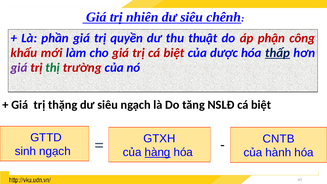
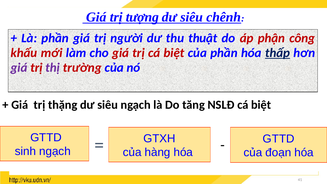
nhiên: nhiên -> tượng
quyền: quyền -> người
của dược: dược -> phần
thị colour: green -> purple
CNTB at (279, 139): CNTB -> GTTD
hàng underline: present -> none
hành: hành -> đoạn
